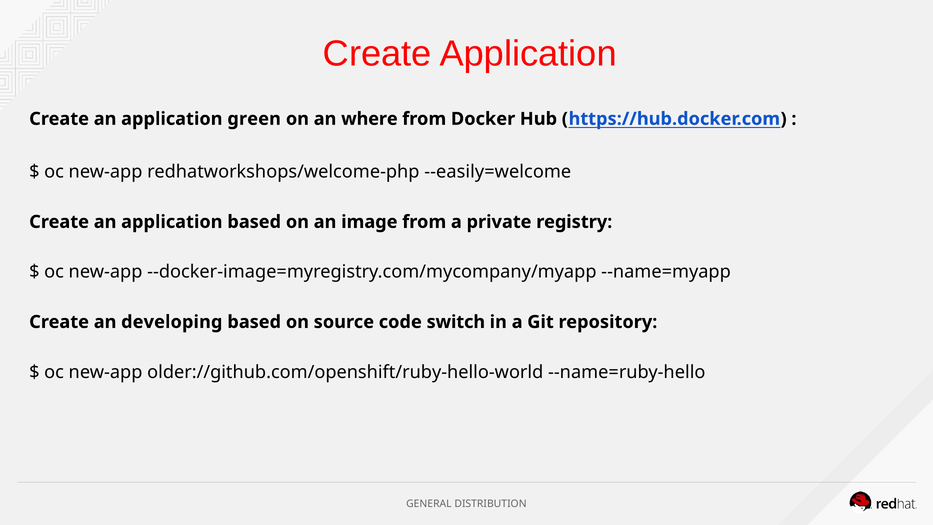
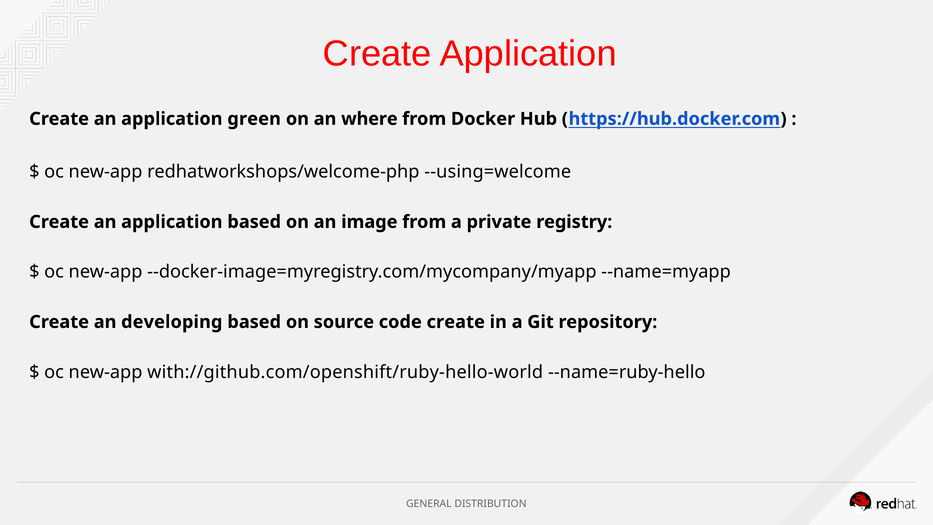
--easily=welcome: --easily=welcome -> --using=welcome
code switch: switch -> create
older://github.com/openshift/ruby-hello-world: older://github.com/openshift/ruby-hello-world -> with://github.com/openshift/ruby-hello-world
